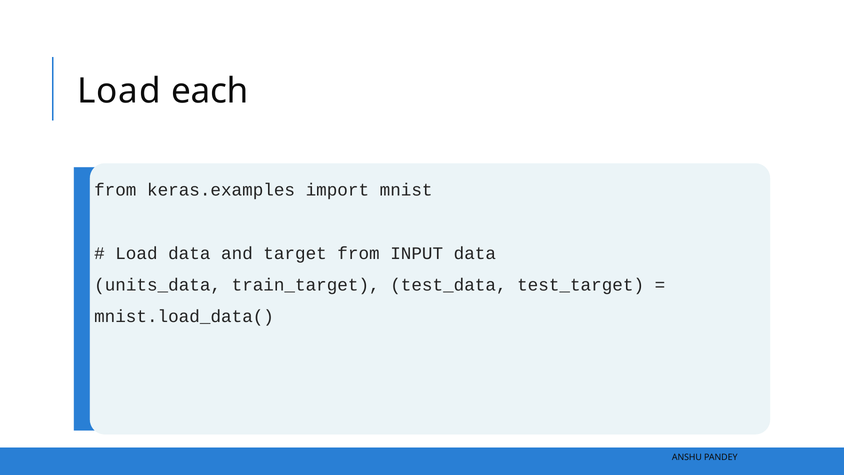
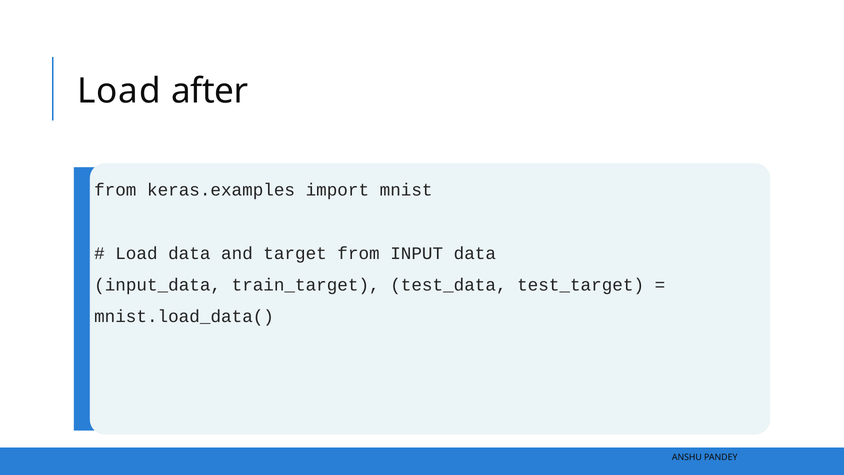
each: each -> after
units_data: units_data -> input_data
